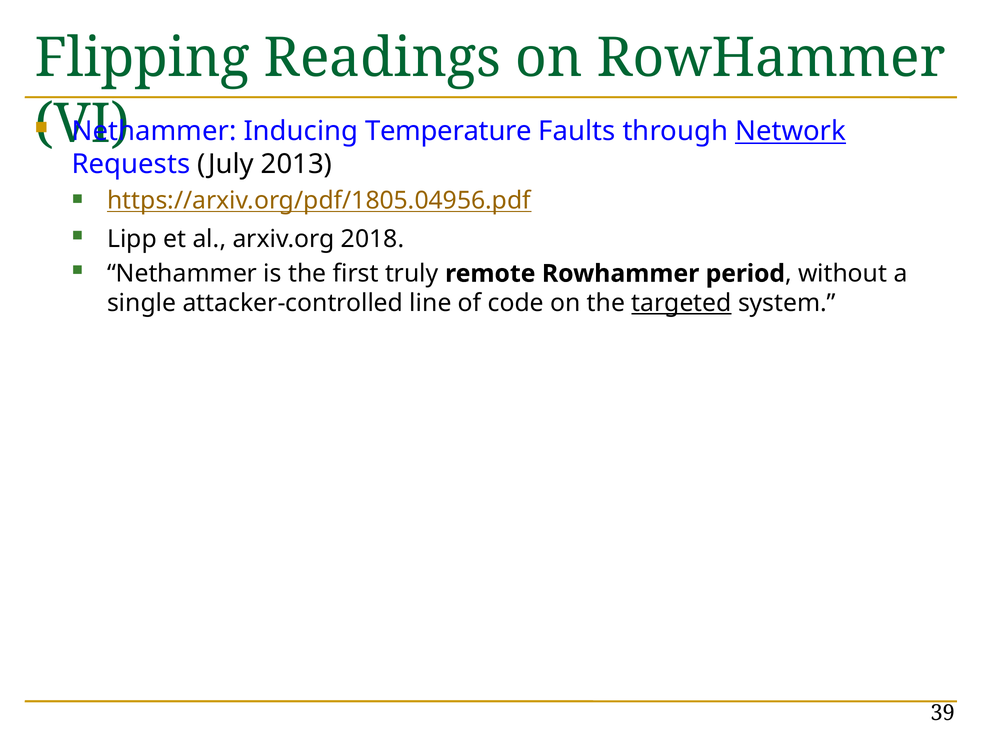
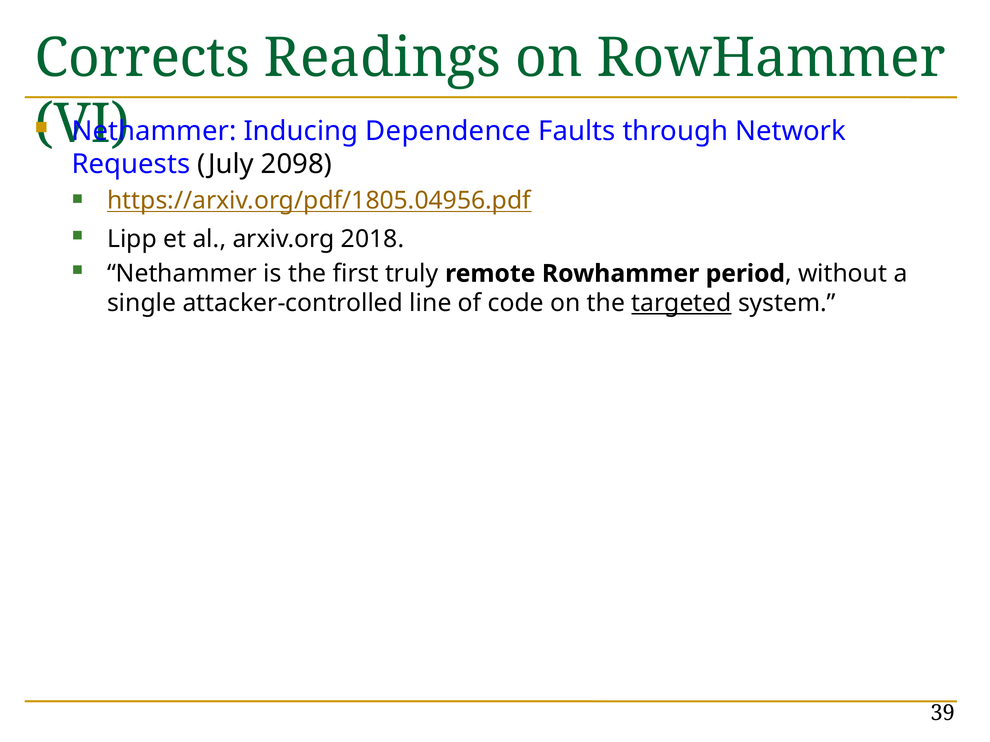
Flipping: Flipping -> Corrects
Temperature: Temperature -> Dependence
Network underline: present -> none
2013: 2013 -> 2098
